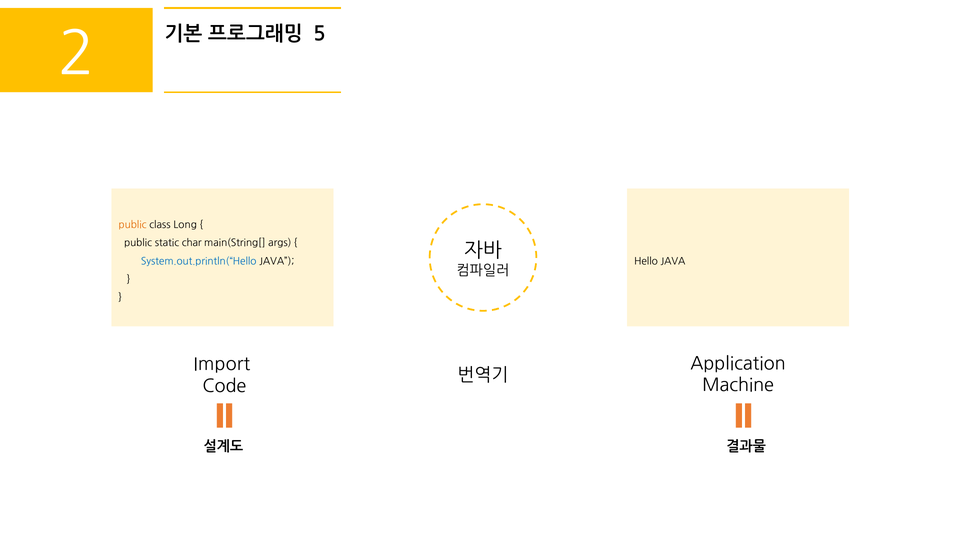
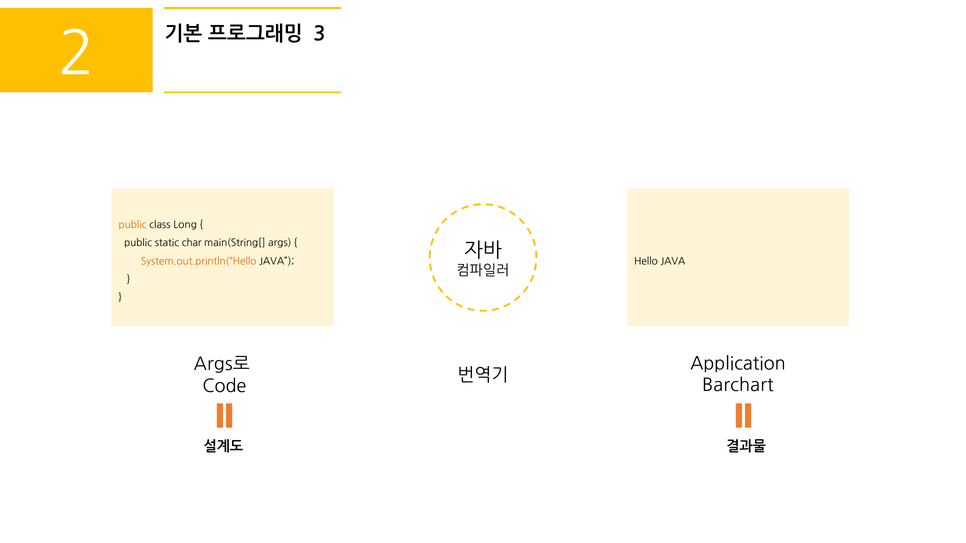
5: 5 -> 3
System.out.println(“Hello colour: blue -> orange
Import: Import -> Args로
Machine: Machine -> Barchart
